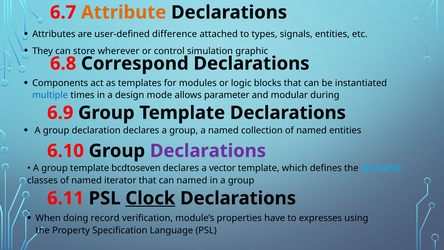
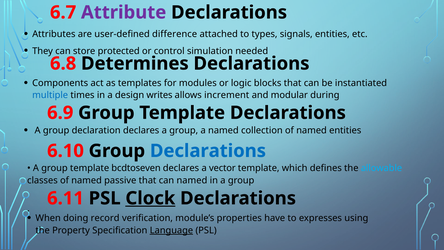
Attribute colour: orange -> purple
wherever: wherever -> protected
graphic: graphic -> needed
Correspond: Correspond -> Determines
mode: mode -> writes
parameter: parameter -> increment
Declarations at (208, 151) colour: purple -> blue
iterator: iterator -> passive
Language underline: none -> present
